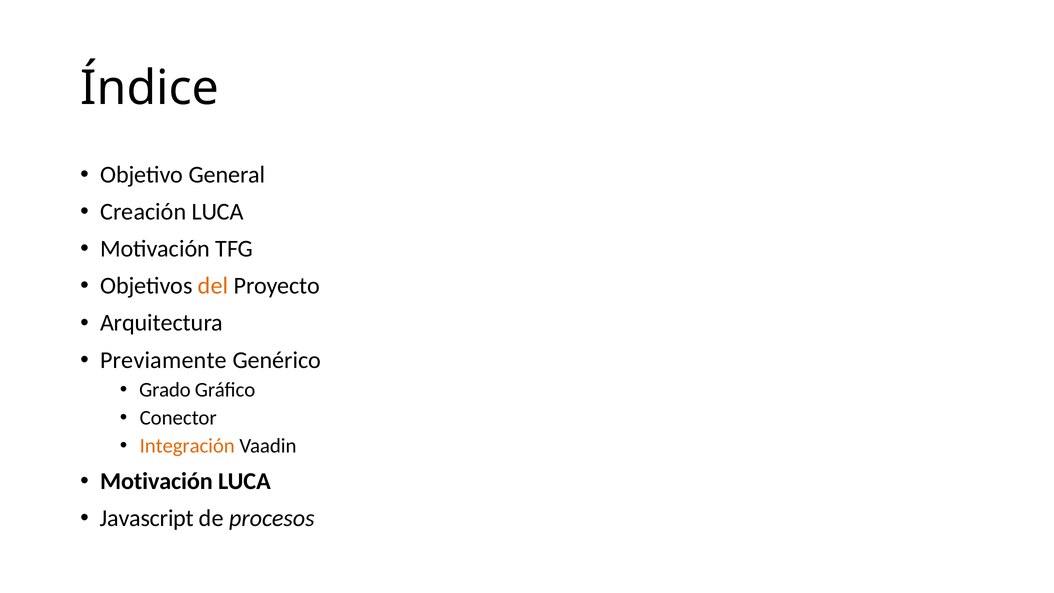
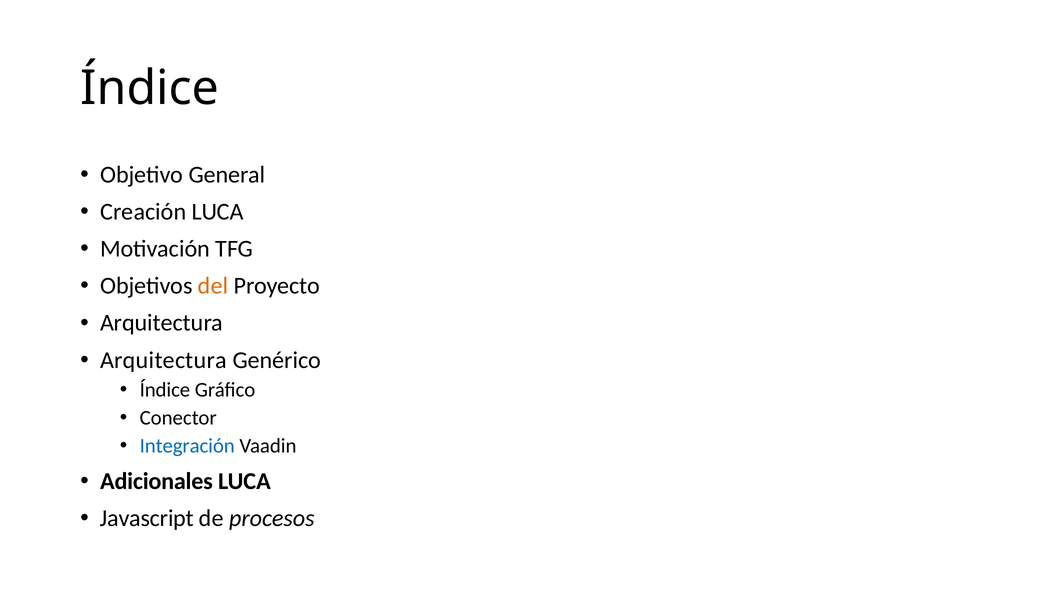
Previamente at (164, 360): Previamente -> Arquitectura
Grado at (165, 390): Grado -> Índice
Integración colour: orange -> blue
Motivación at (156, 481): Motivación -> Adicionales
